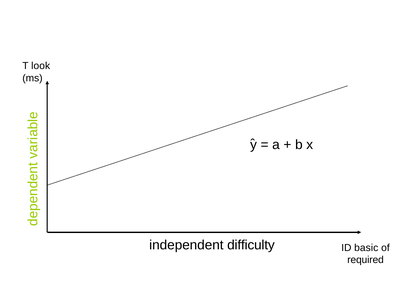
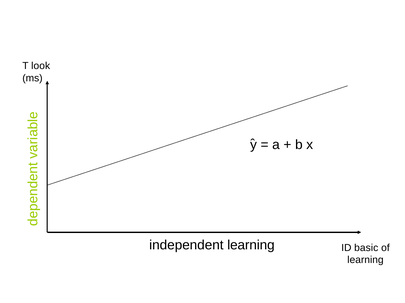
independent difficulty: difficulty -> learning
required at (366, 261): required -> learning
